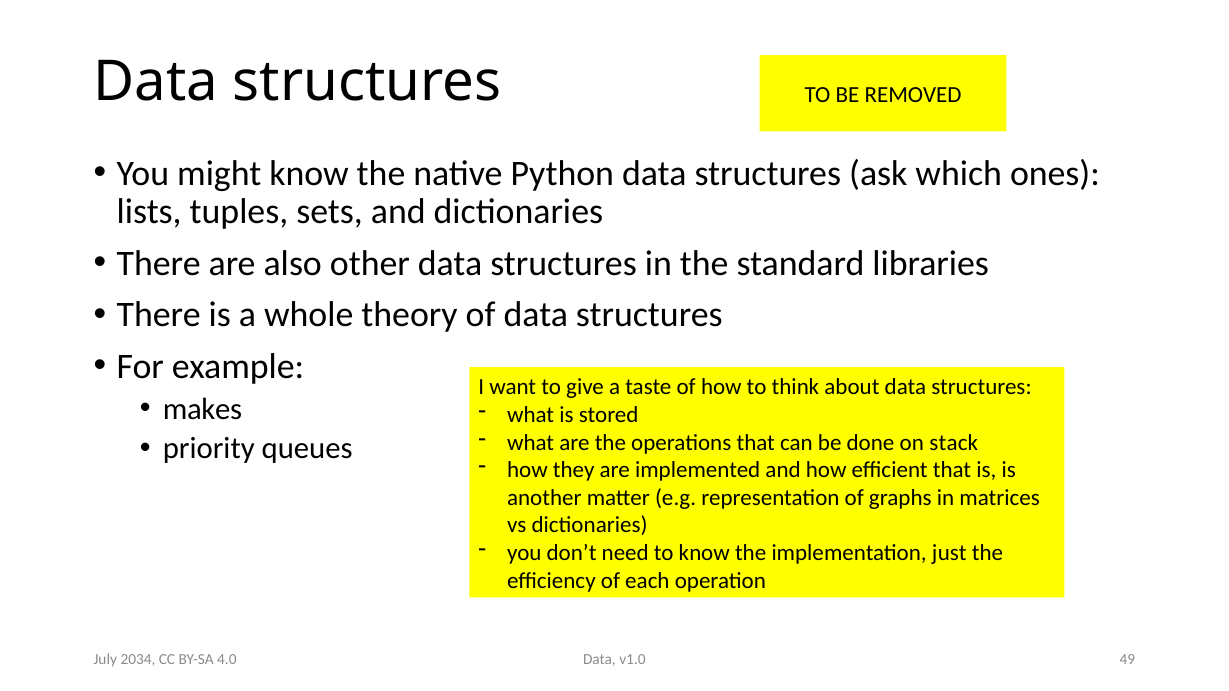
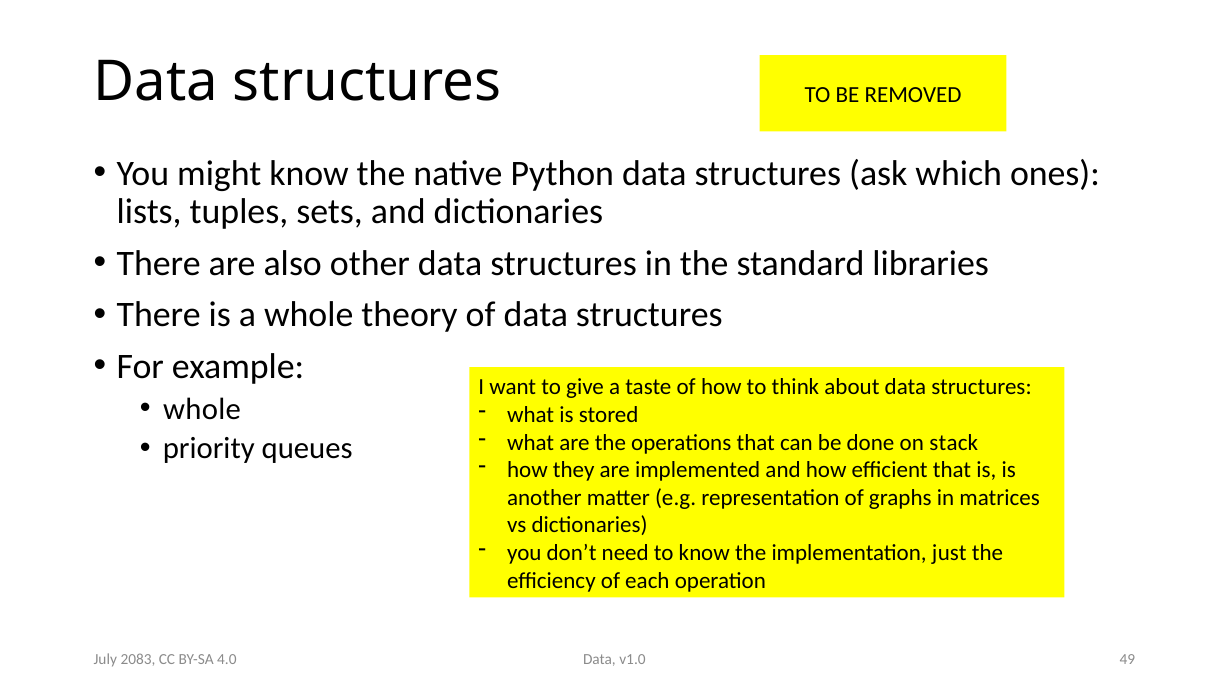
makes at (202, 409): makes -> whole
2034: 2034 -> 2083
